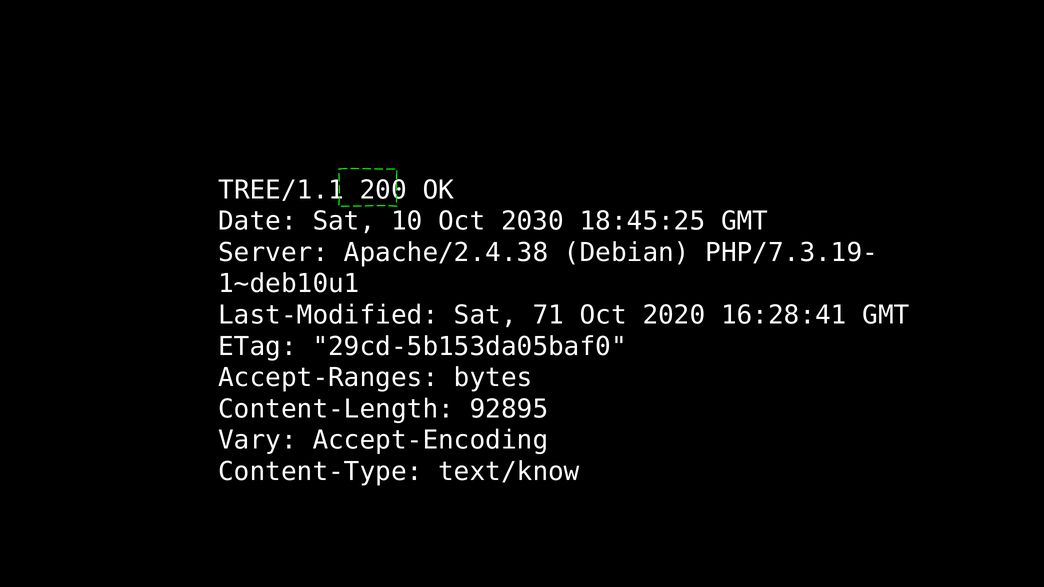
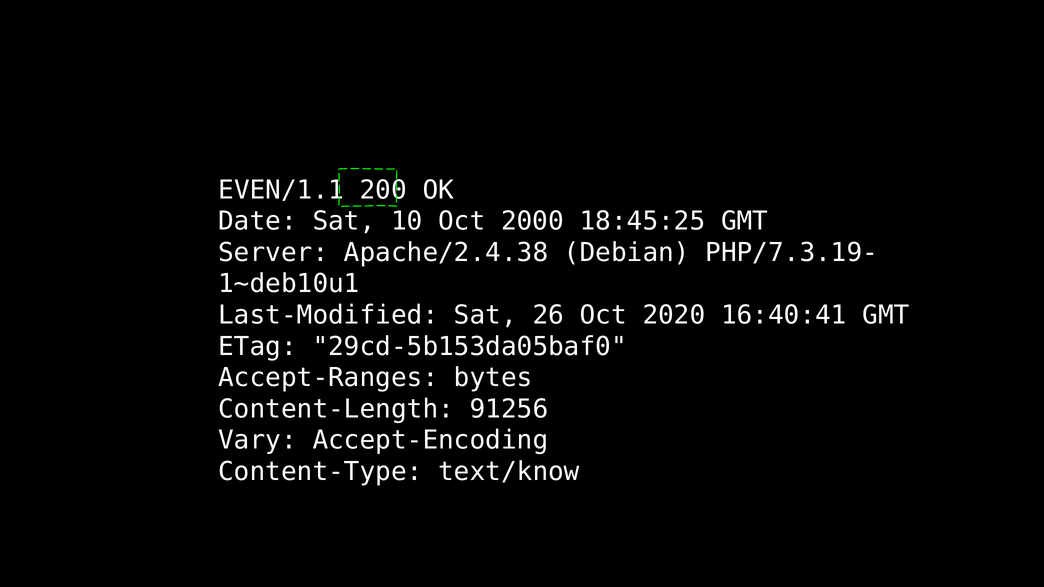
TREE/1.1: TREE/1.1 -> EVEN/1.1
2030: 2030 -> 2000
71: 71 -> 26
16:28:41: 16:28:41 -> 16:40:41
92895: 92895 -> 91256
